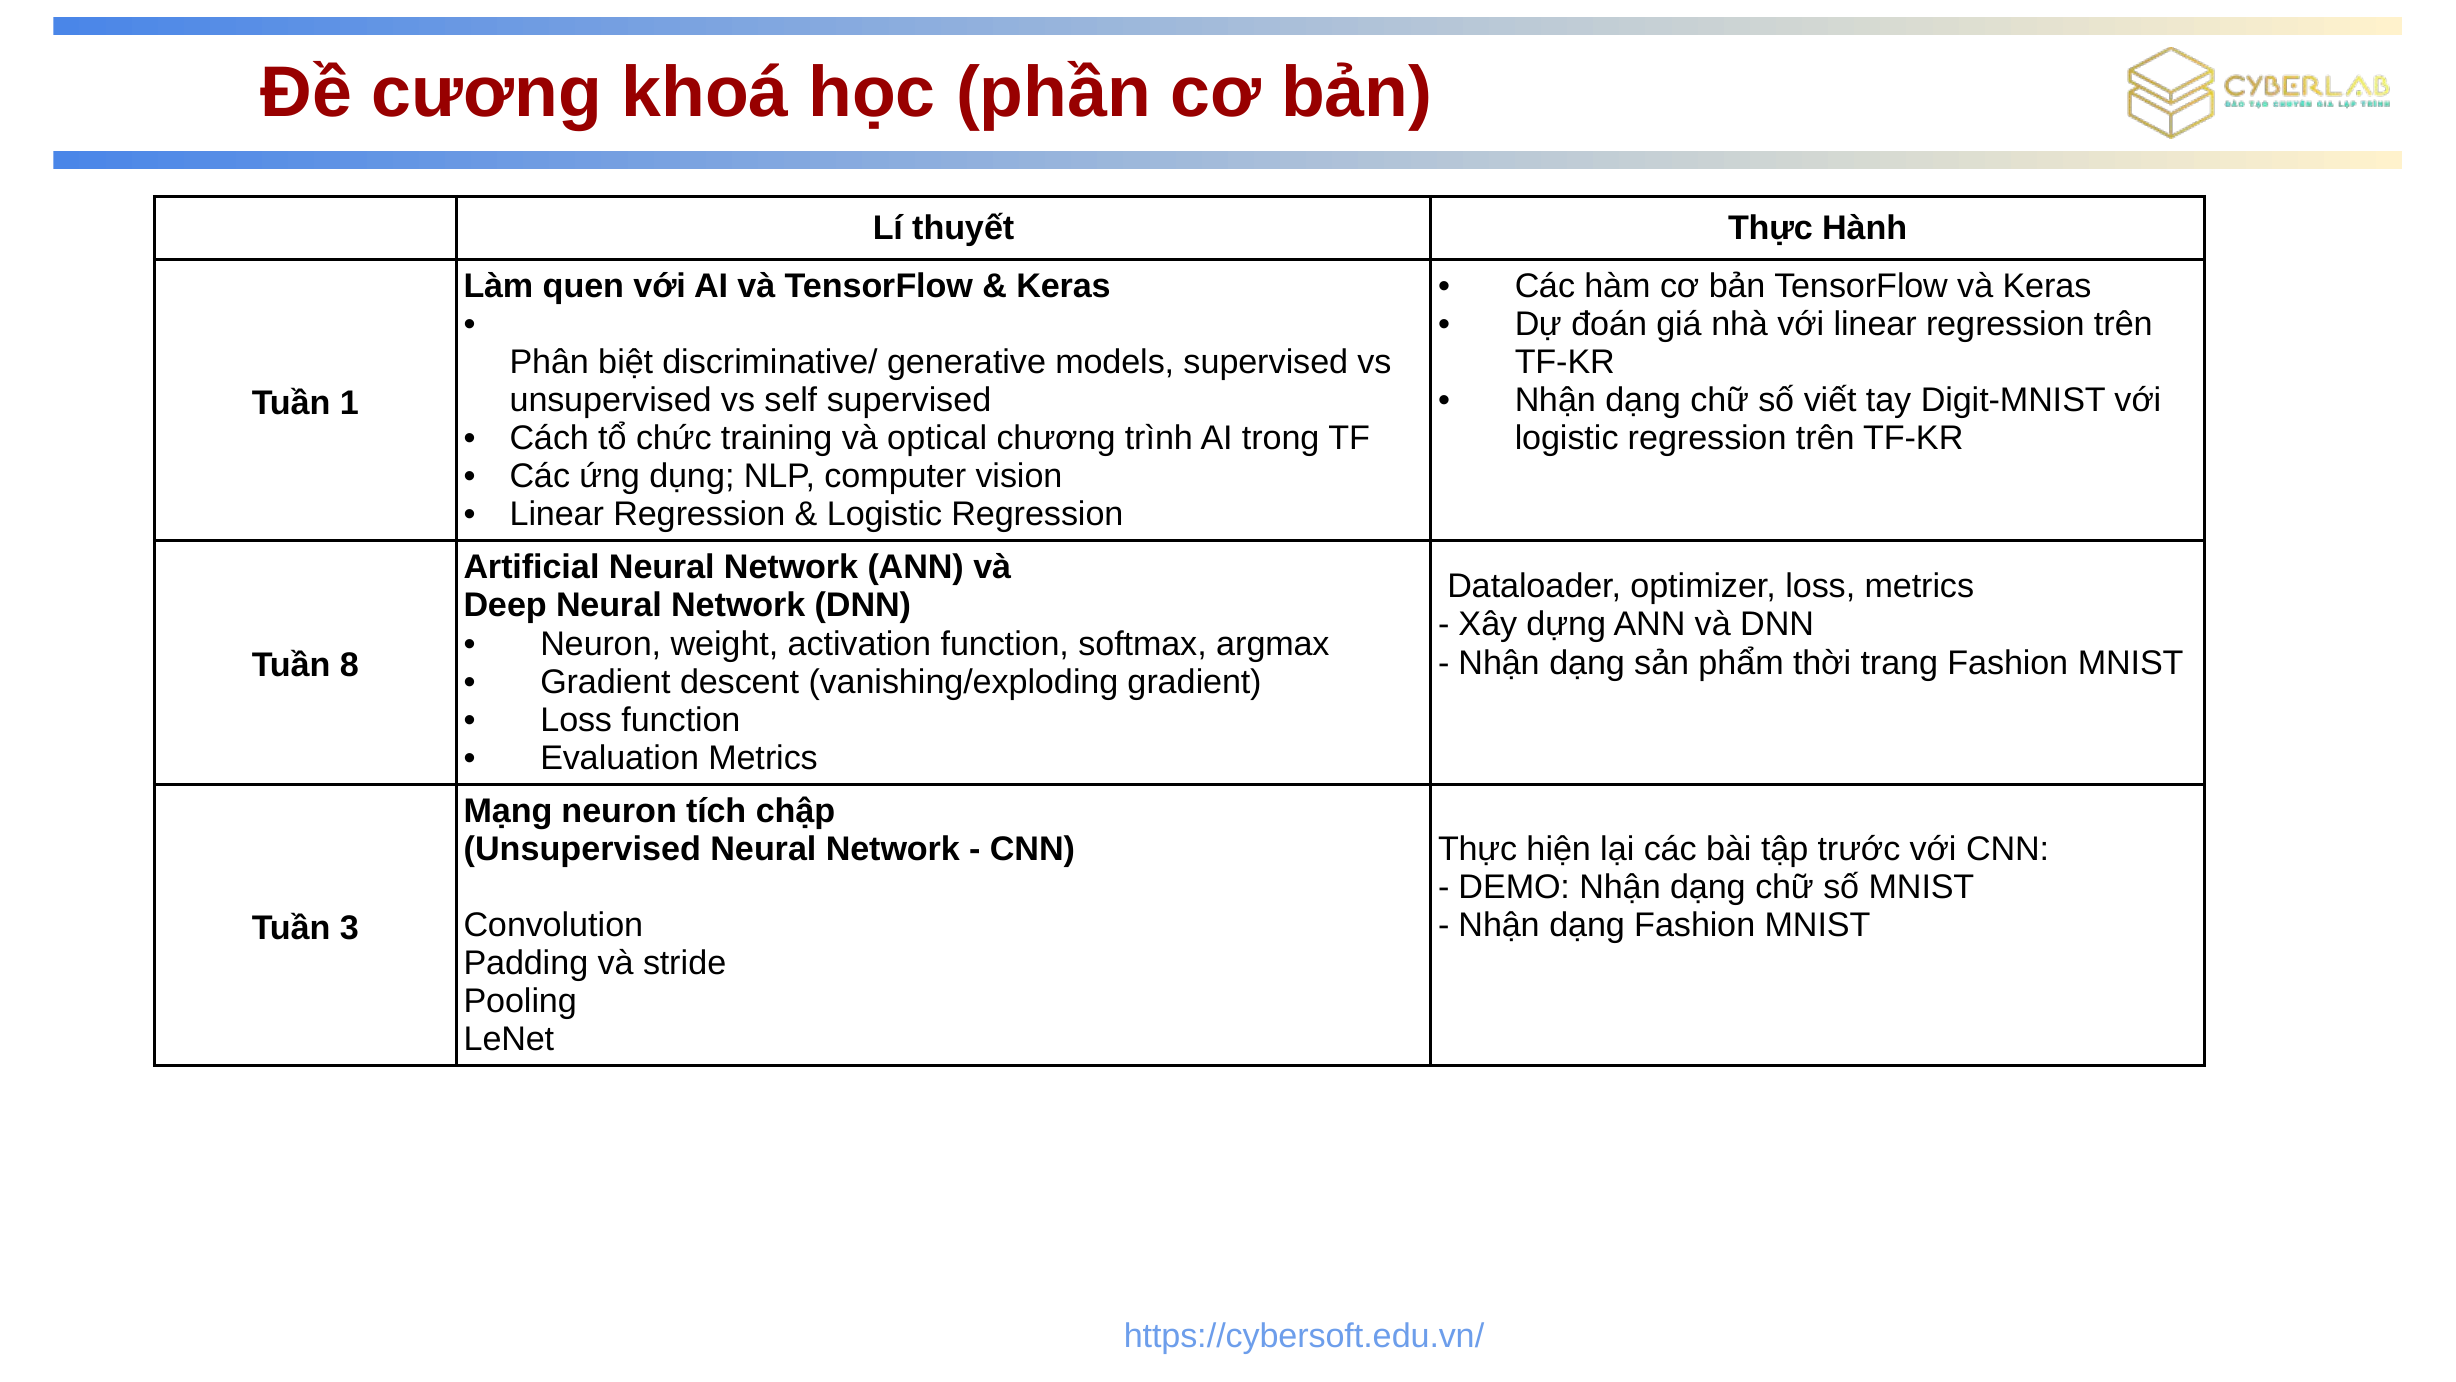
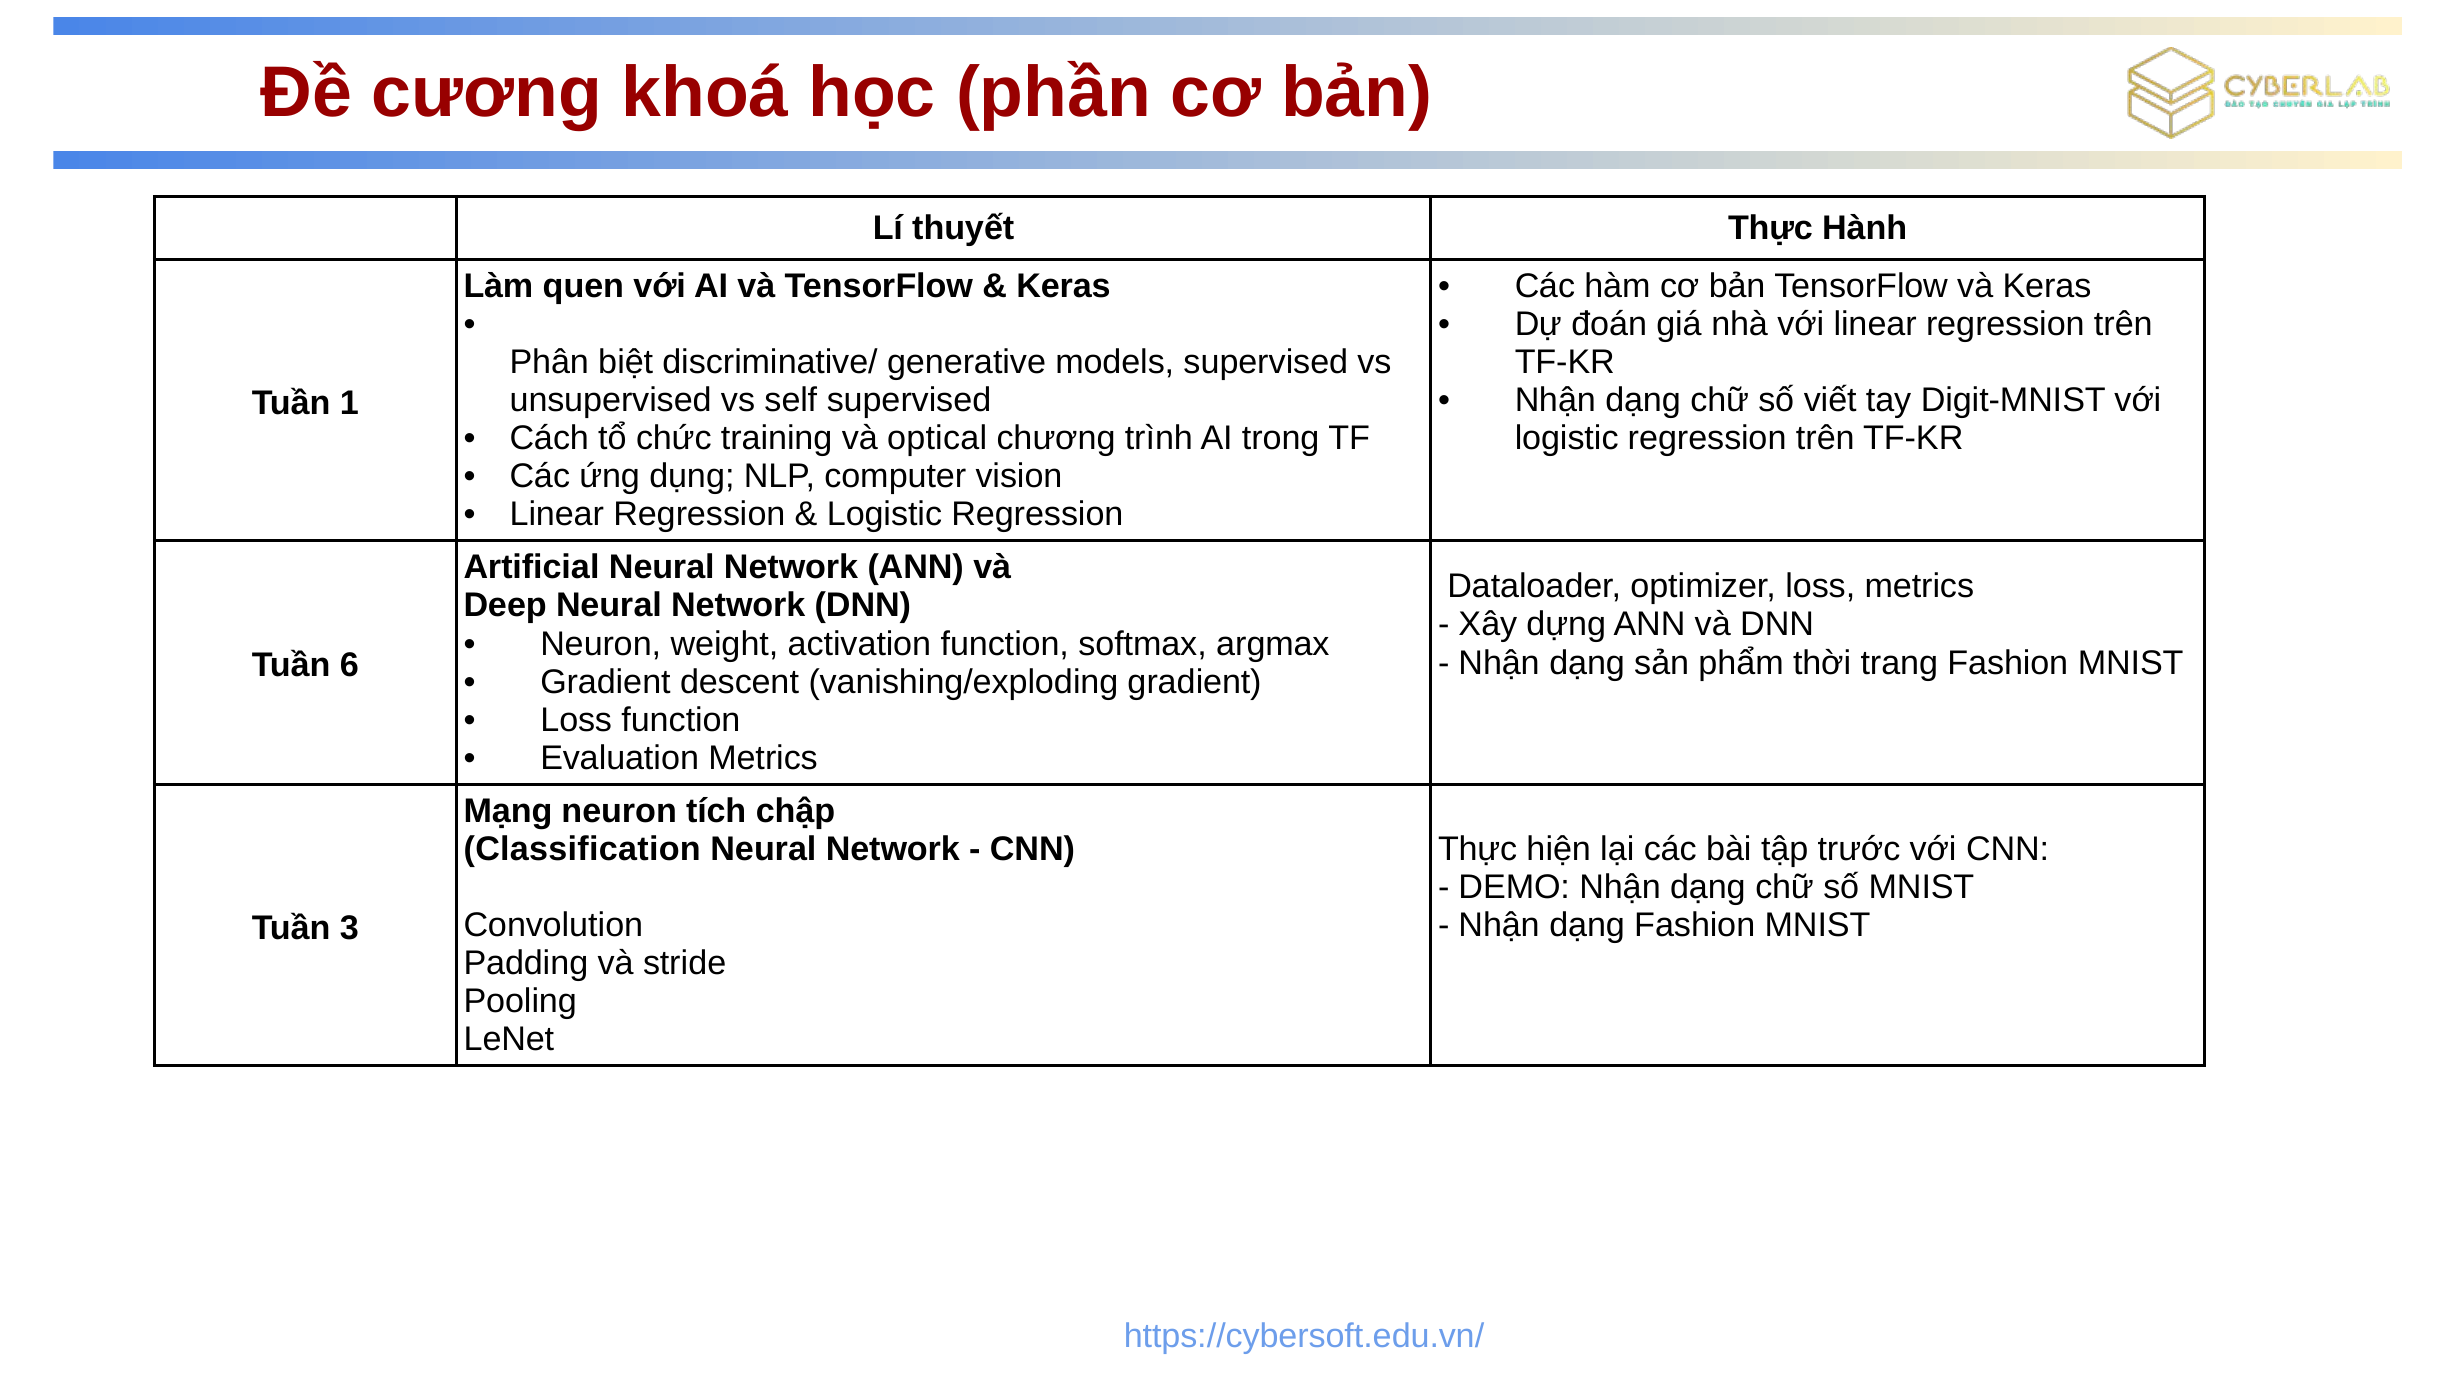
8: 8 -> 6
Unsupervised at (582, 849): Unsupervised -> Classification
